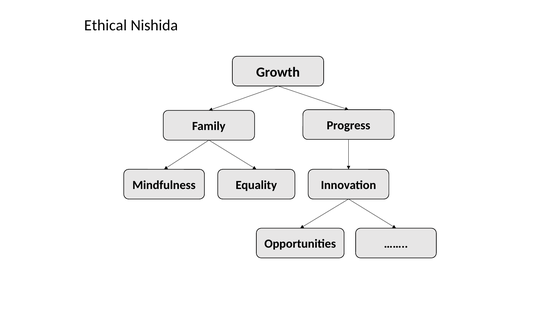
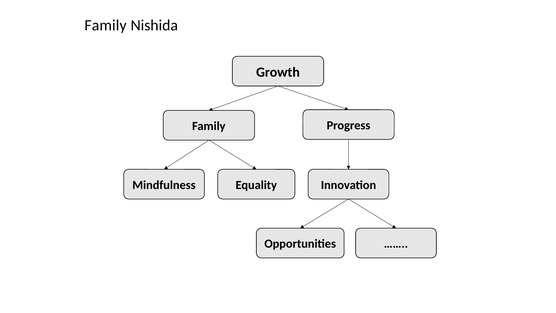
Ethical at (106, 25): Ethical -> Family
